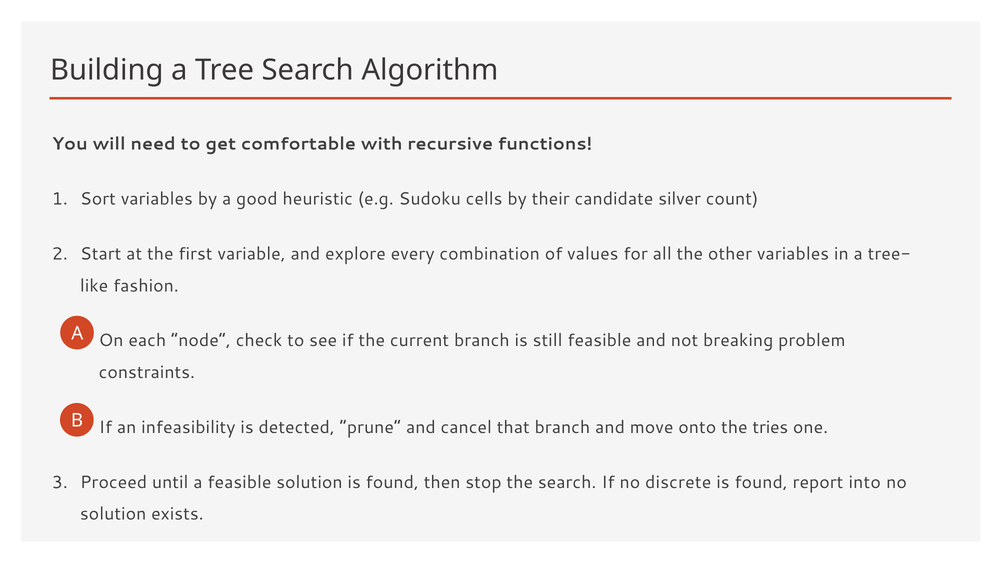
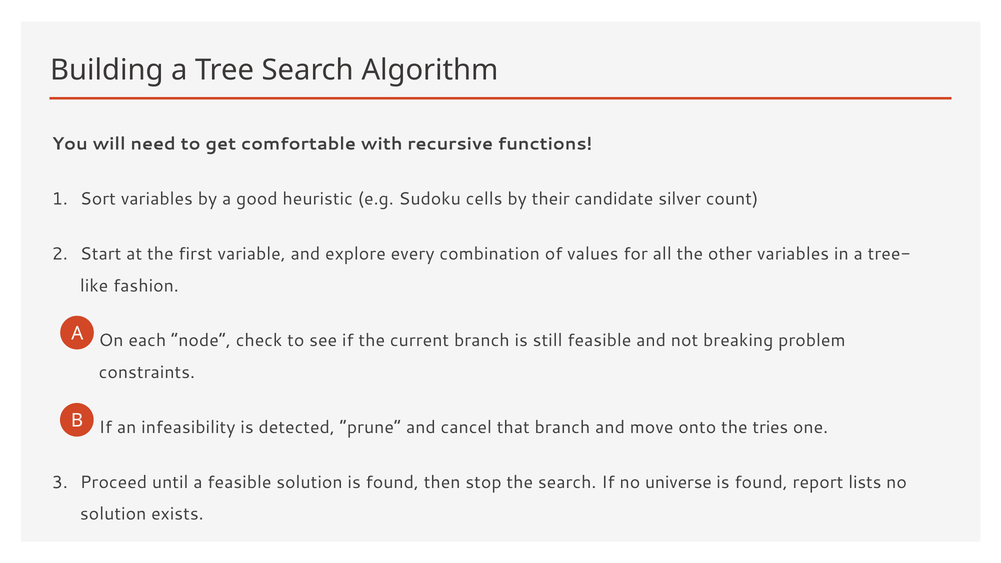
discrete: discrete -> universe
into: into -> lists
